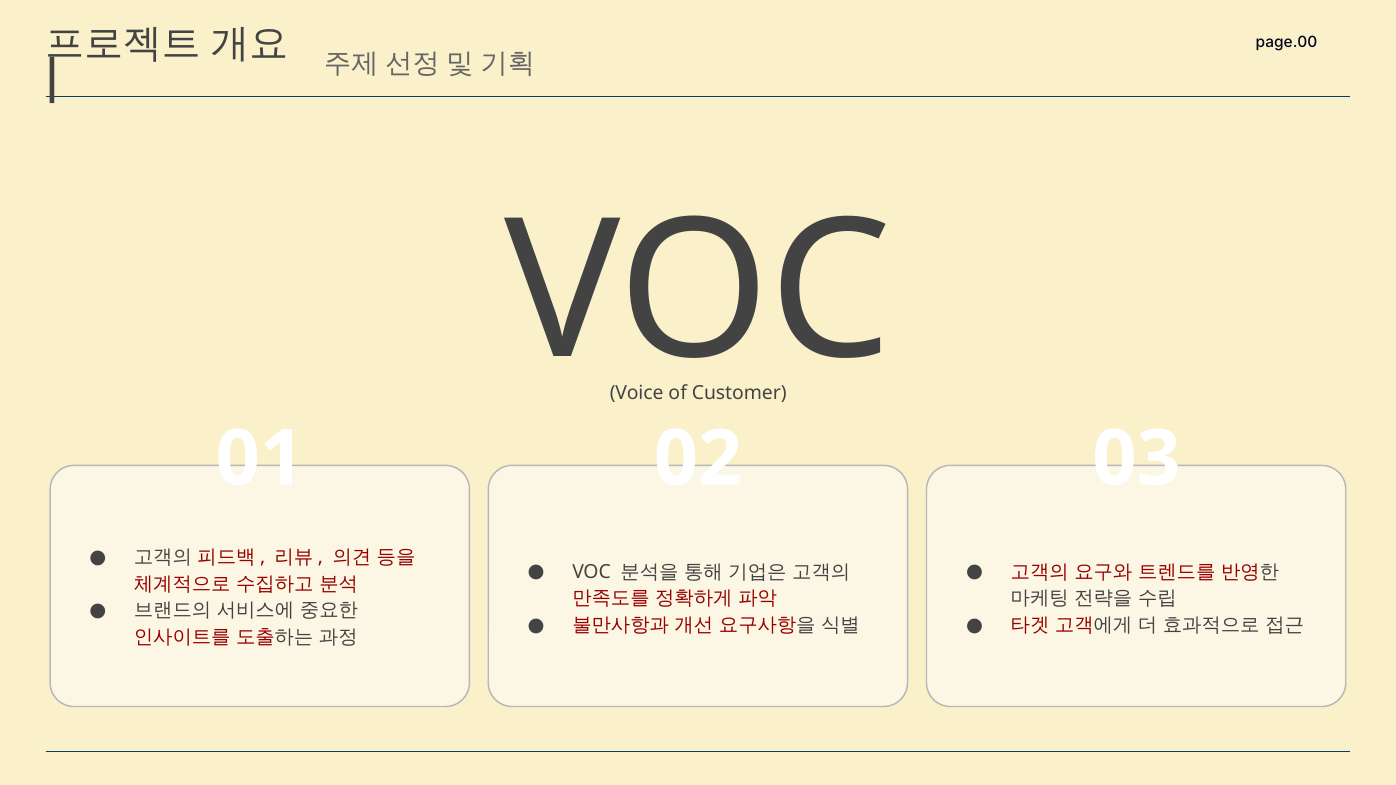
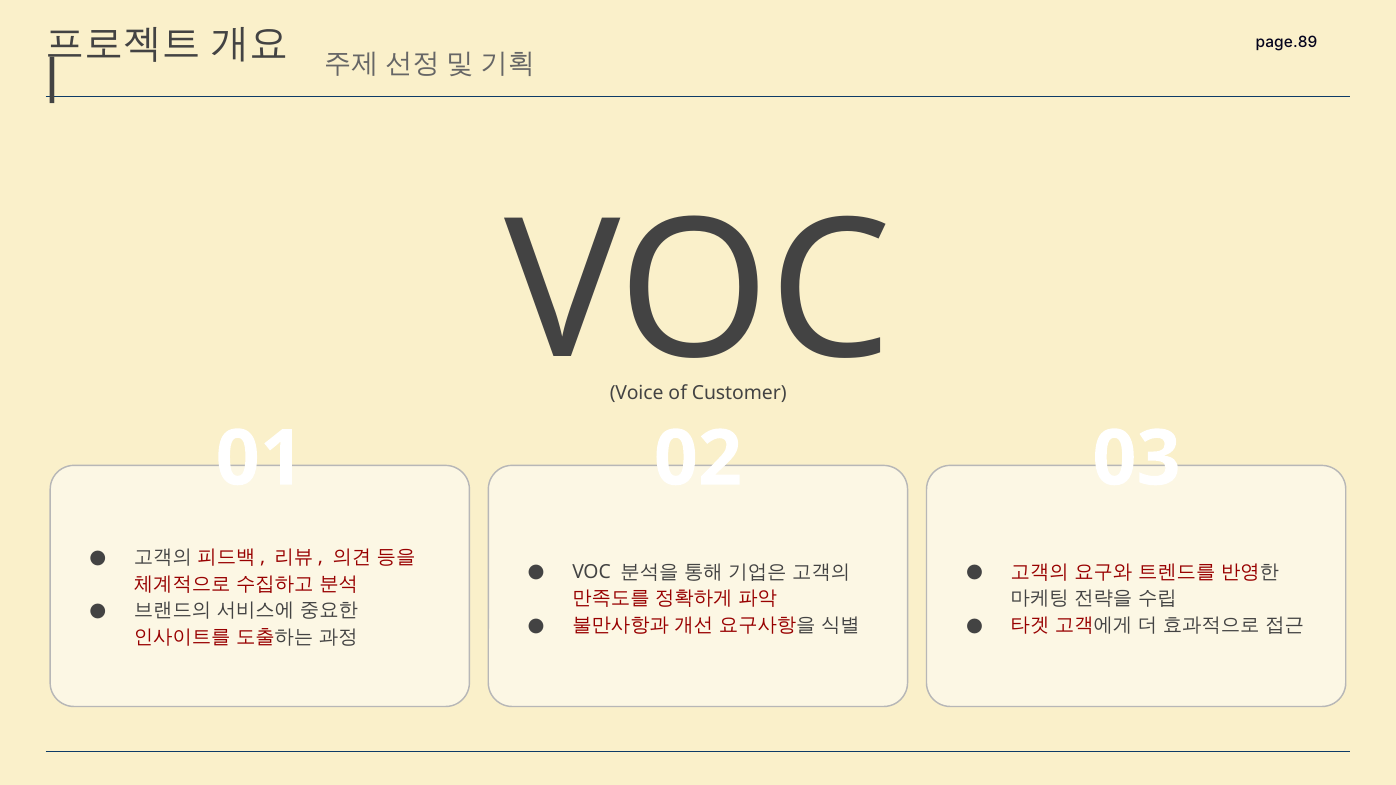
page.00: page.00 -> page.89
